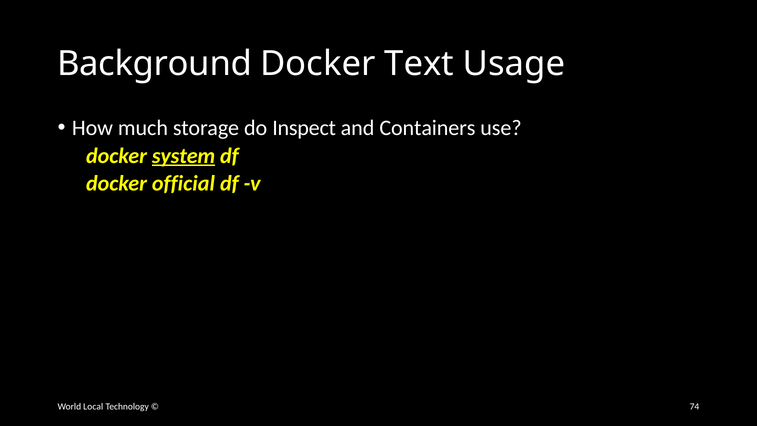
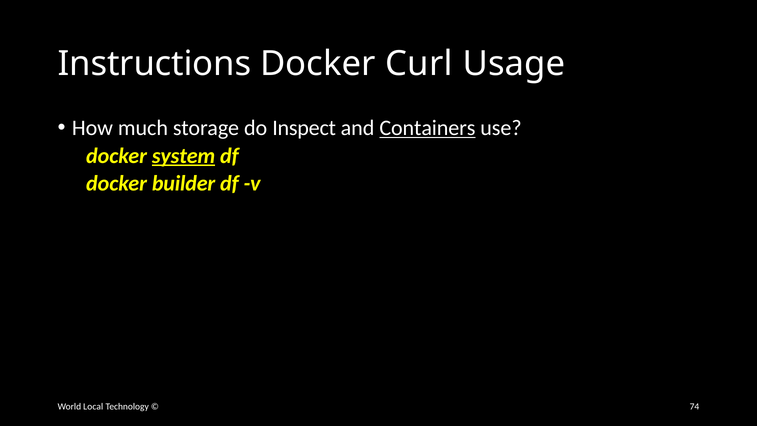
Background: Background -> Instructions
Text: Text -> Curl
Containers underline: none -> present
official: official -> builder
